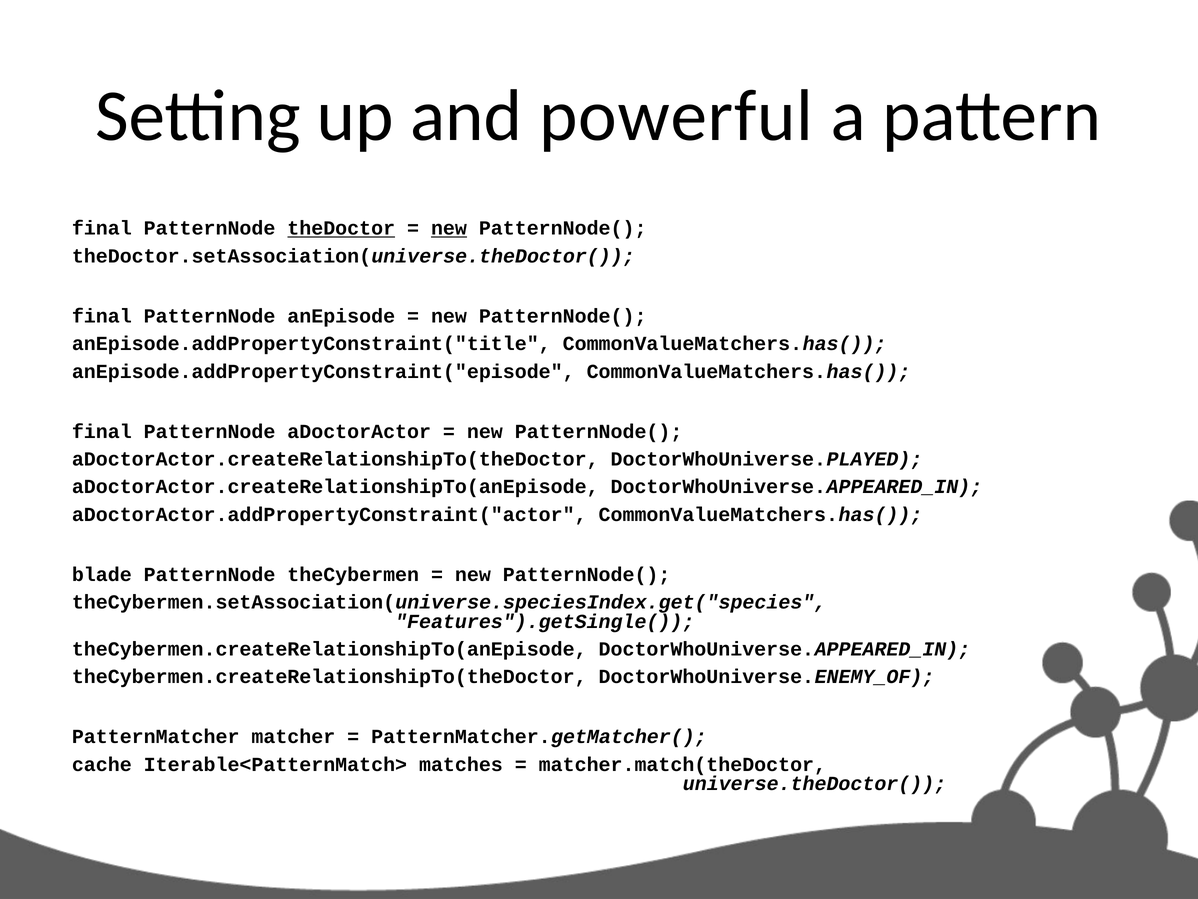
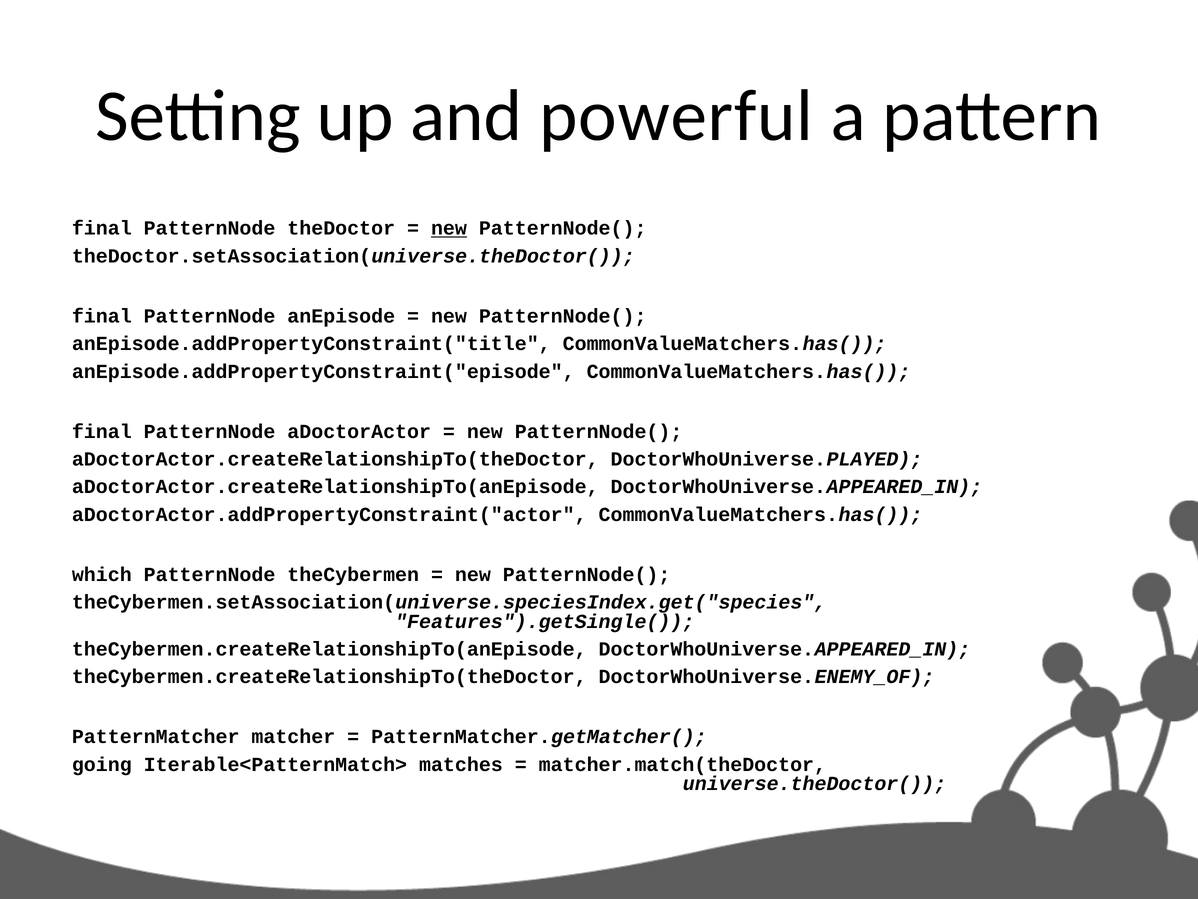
theDoctor underline: present -> none
blade: blade -> which
cache: cache -> going
